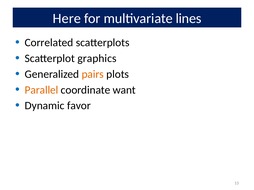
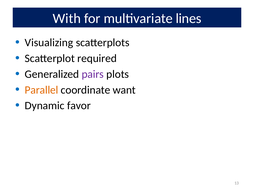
Here: Here -> With
Correlated: Correlated -> Visualizing
graphics: graphics -> required
pairs colour: orange -> purple
